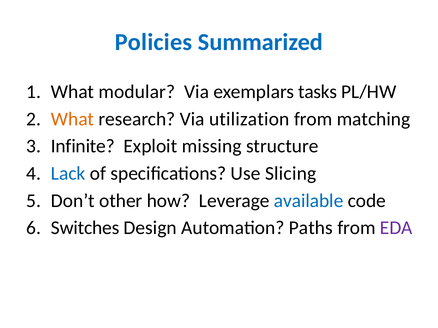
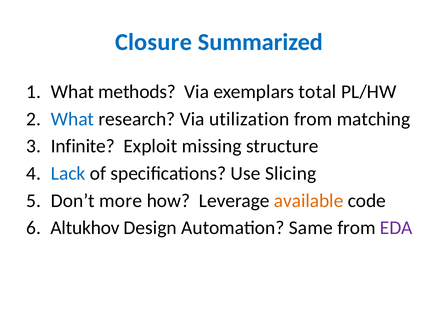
Policies: Policies -> Closure
modular: modular -> methods
tasks: tasks -> total
What at (73, 119) colour: orange -> blue
other: other -> more
available colour: blue -> orange
Switches: Switches -> Altukhov
Paths: Paths -> Same
